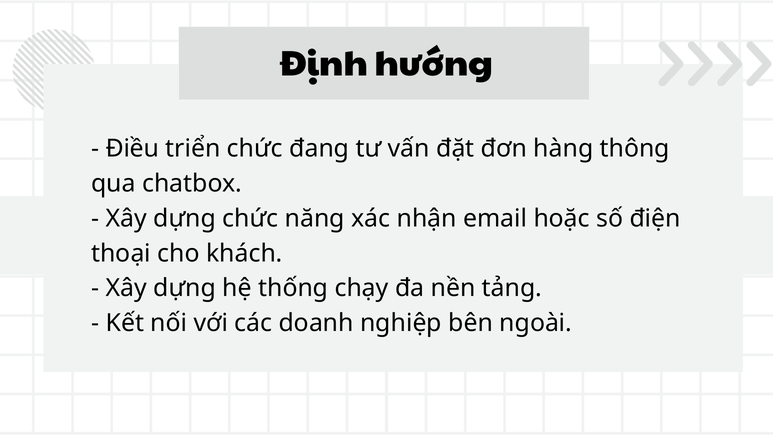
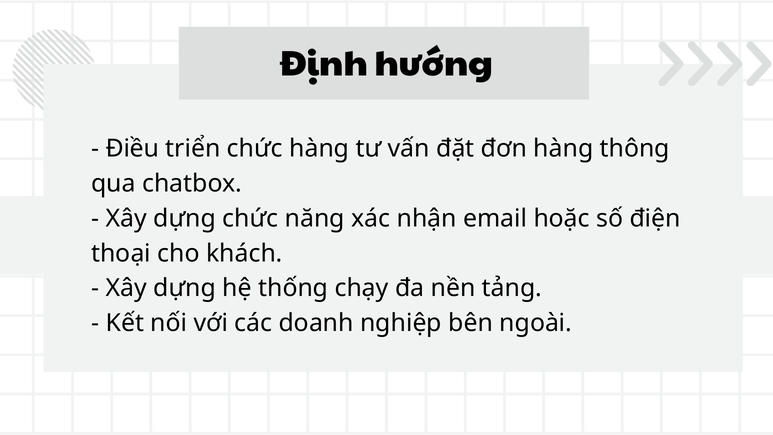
chức đang: đang -> hàng
